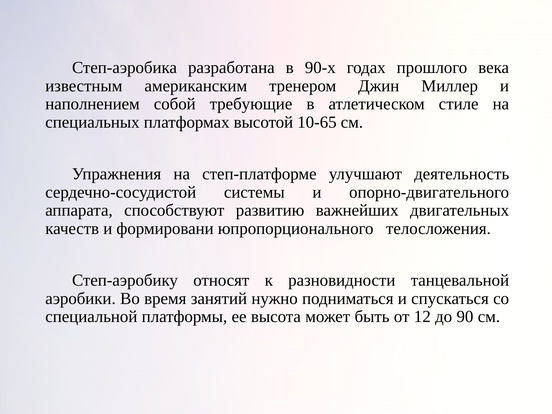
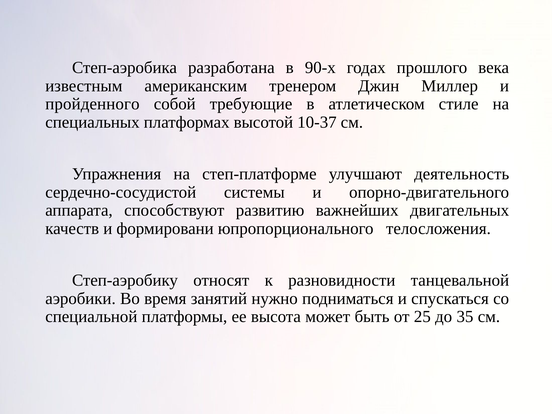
наполнением: наполнением -> пройденного
10-65: 10-65 -> 10-37
12: 12 -> 25
90: 90 -> 35
